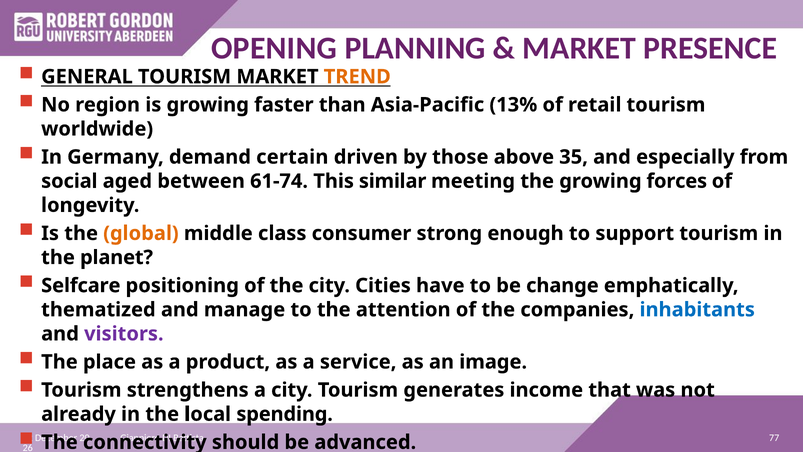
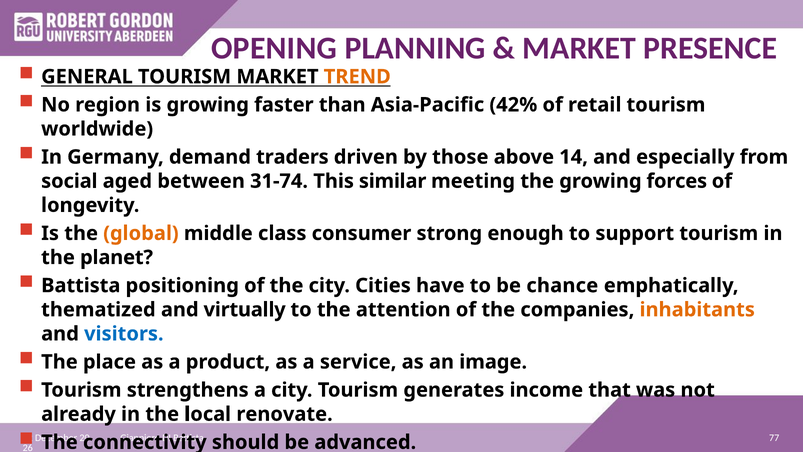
13%: 13% -> 42%
certain: certain -> traders
35: 35 -> 14
61-74: 61-74 -> 31-74
Selfcare at (81, 285): Selfcare -> Battista
change: change -> chance
manage: manage -> virtually
inhabitants colour: blue -> orange
visitors colour: purple -> blue
spending: spending -> renovate
